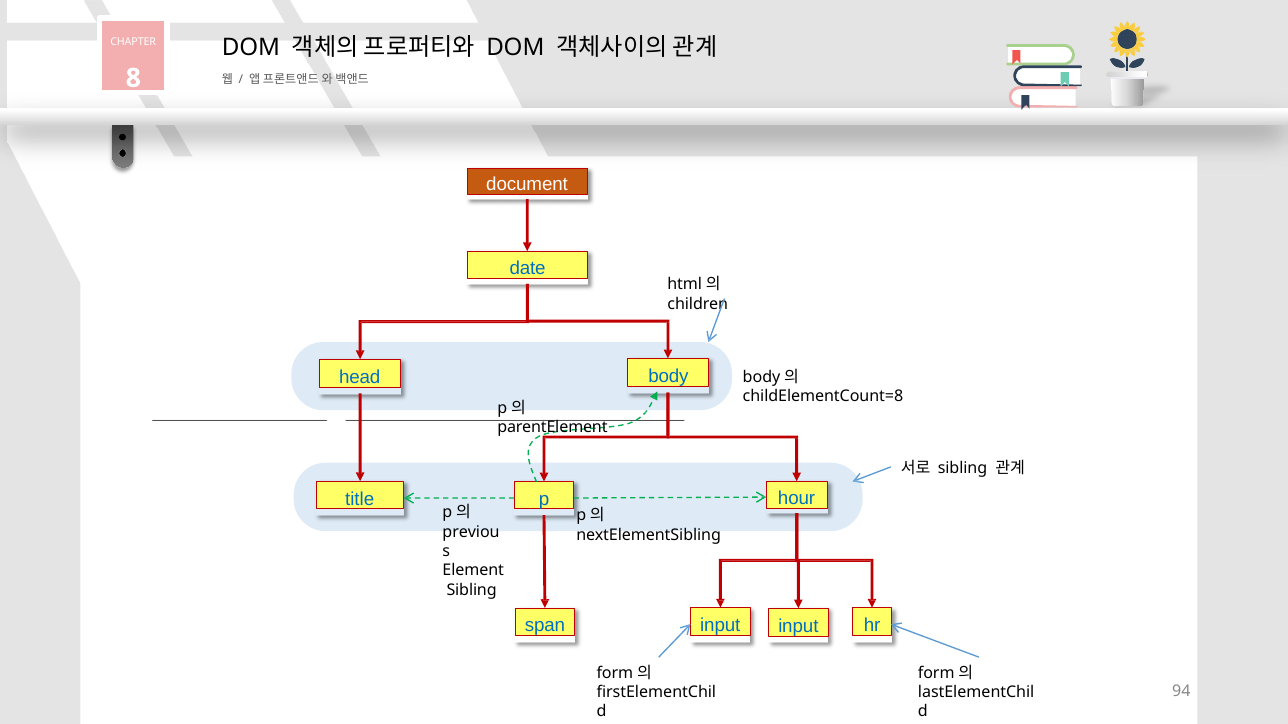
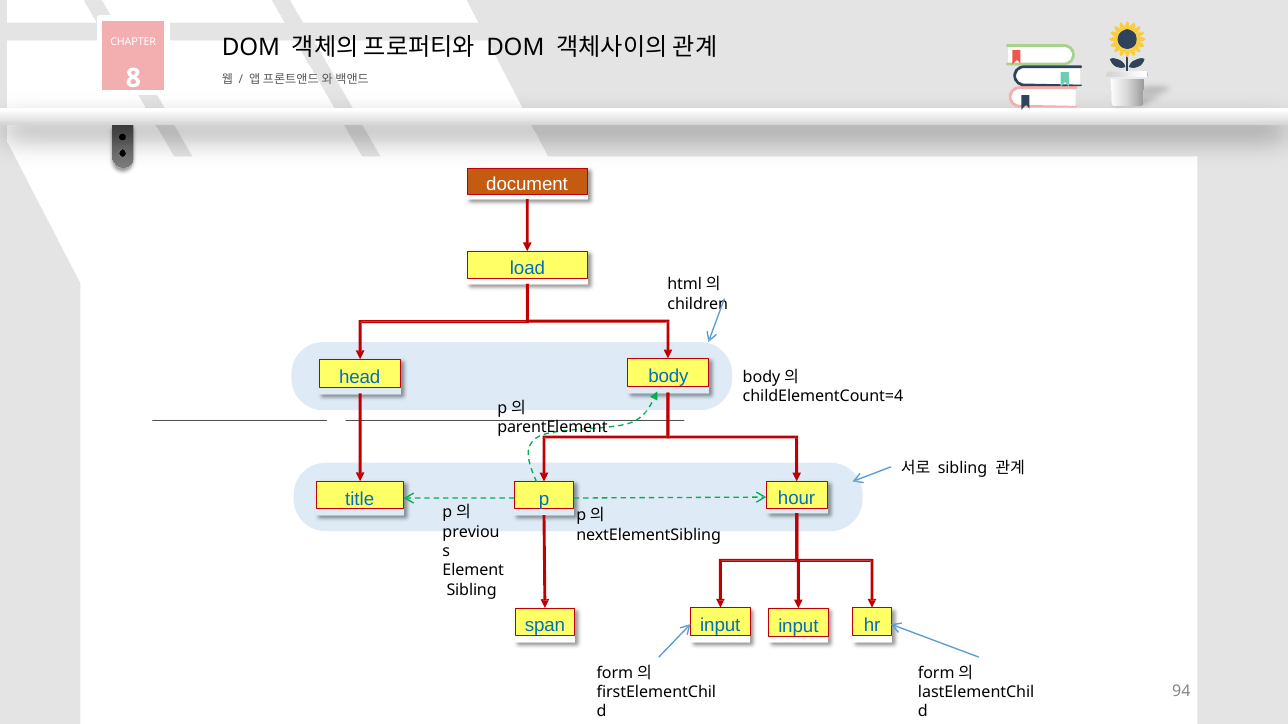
date: date -> load
childElementCount=8: childElementCount=8 -> childElementCount=4
